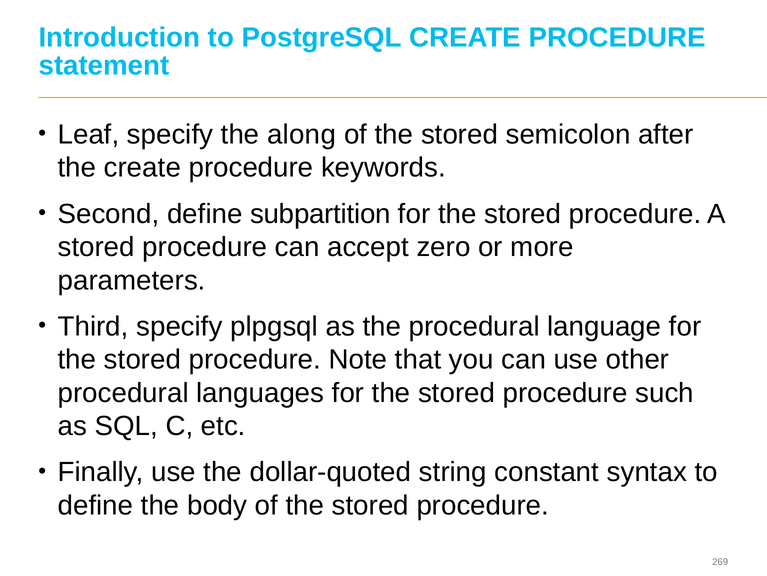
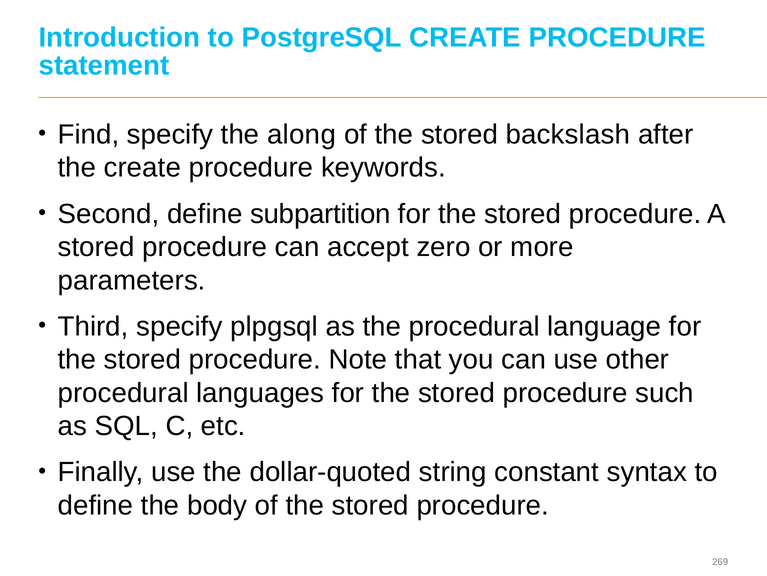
Leaf: Leaf -> Find
semicolon: semicolon -> backslash
